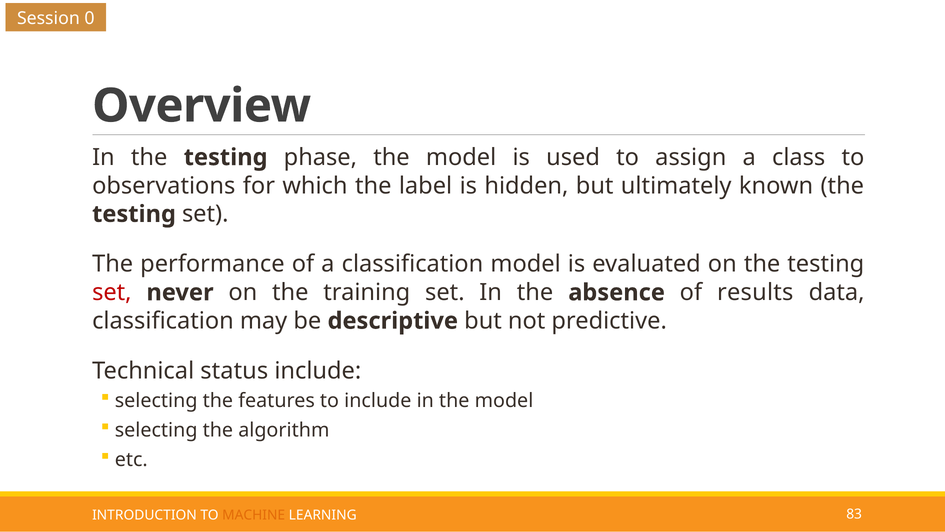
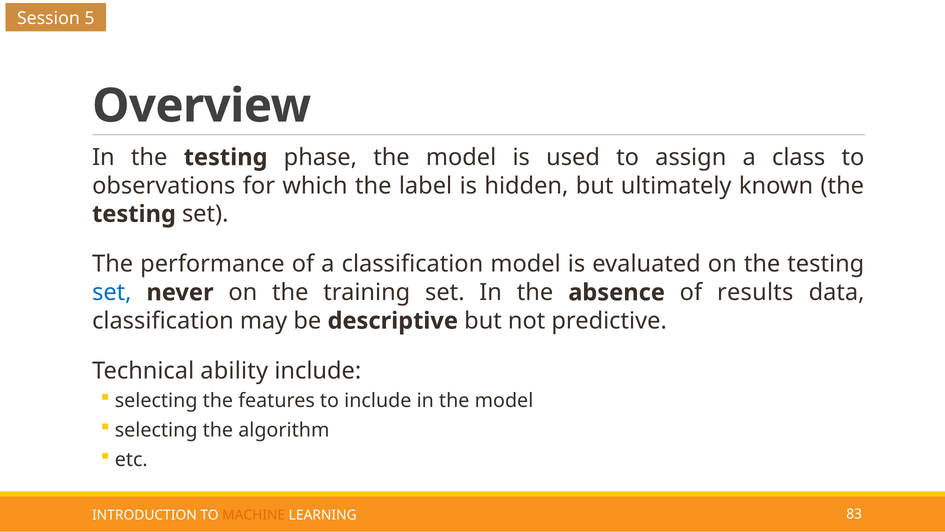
0: 0 -> 5
set at (112, 292) colour: red -> blue
status: status -> ability
